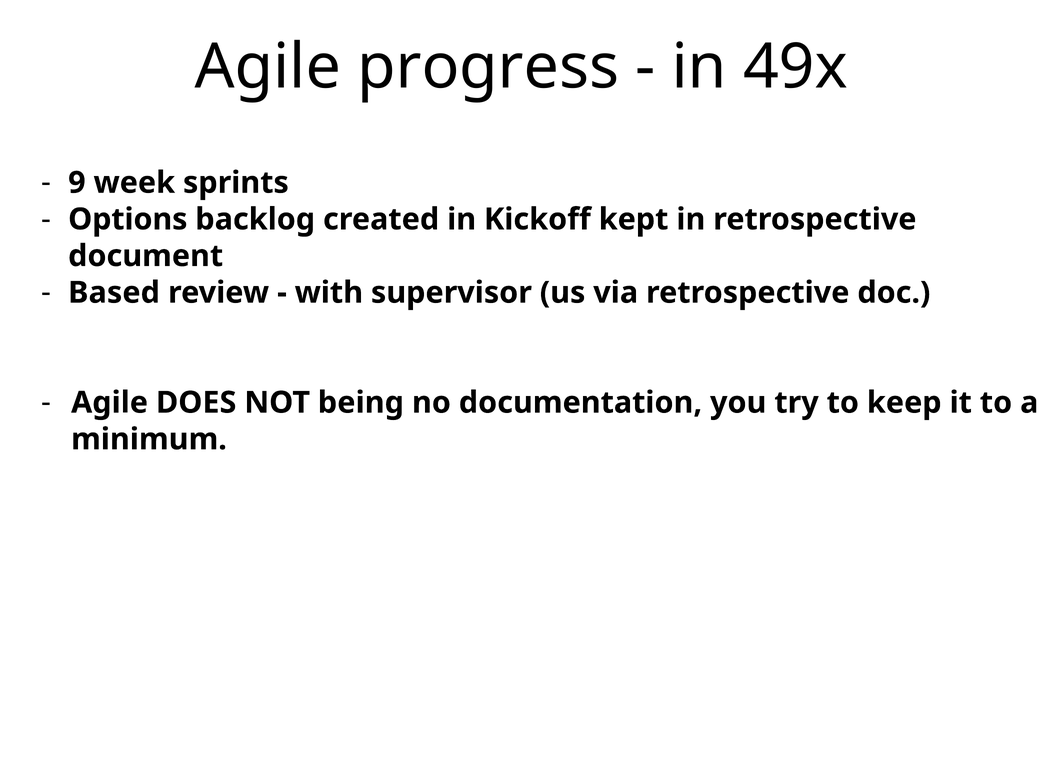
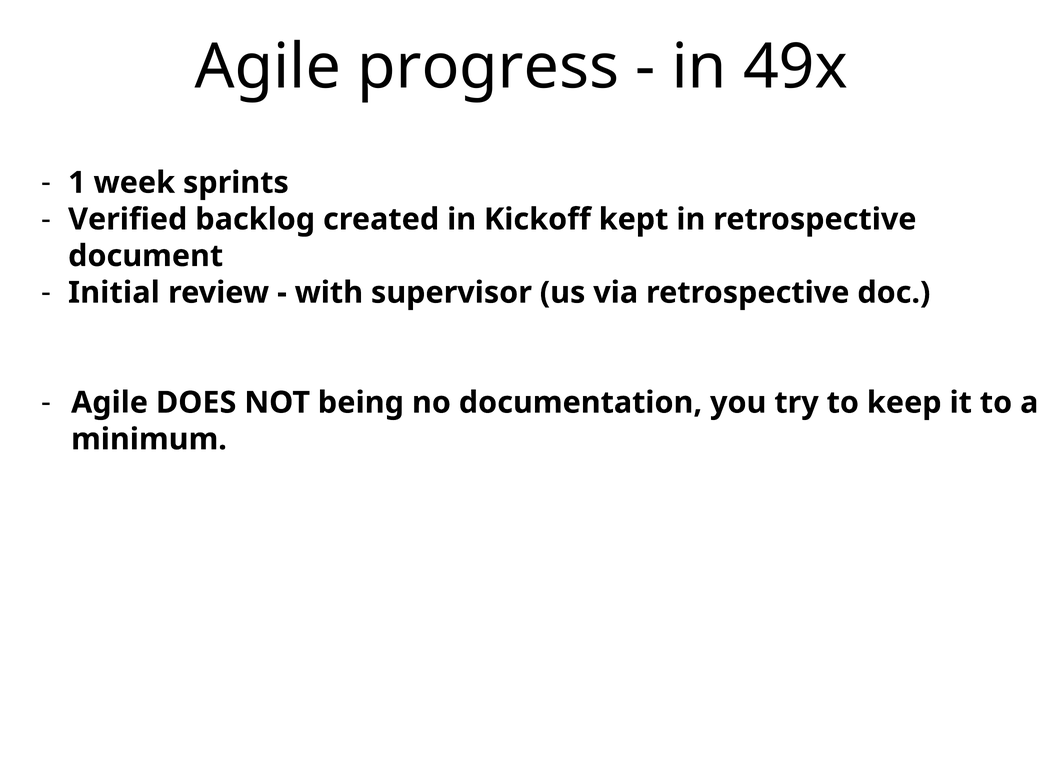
9: 9 -> 1
Options: Options -> Verified
Based: Based -> Initial
